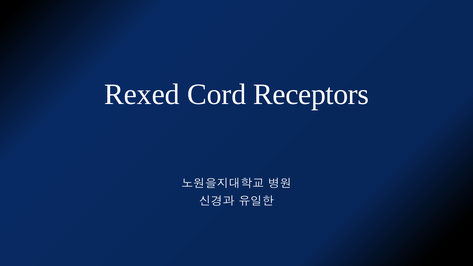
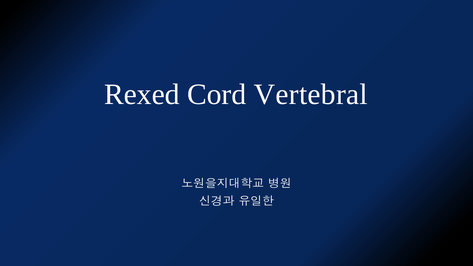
Receptors: Receptors -> Vertebral
